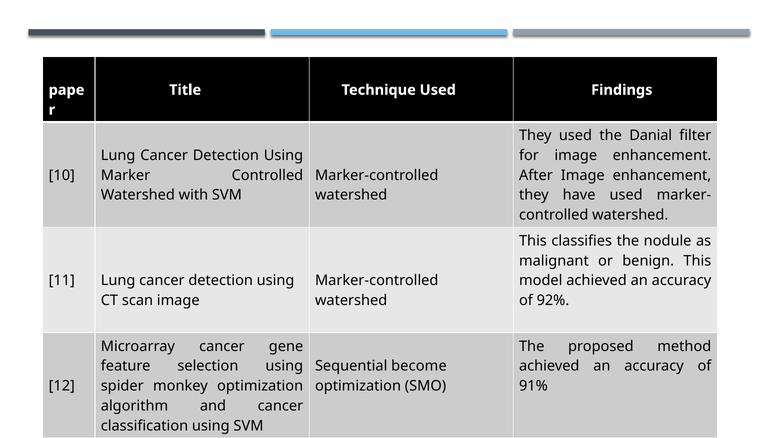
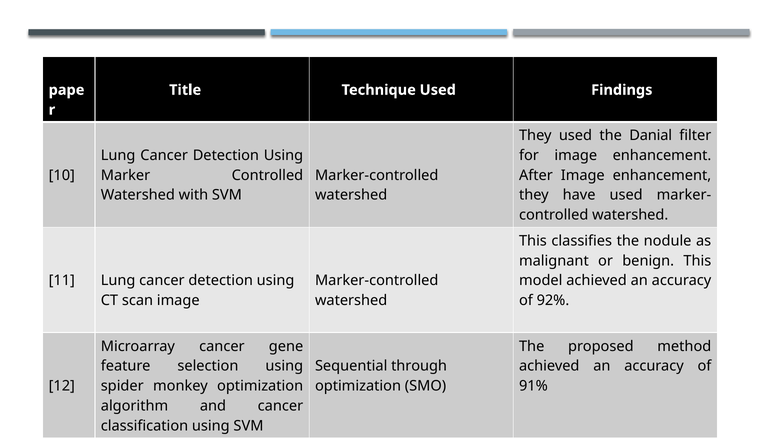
become: become -> through
